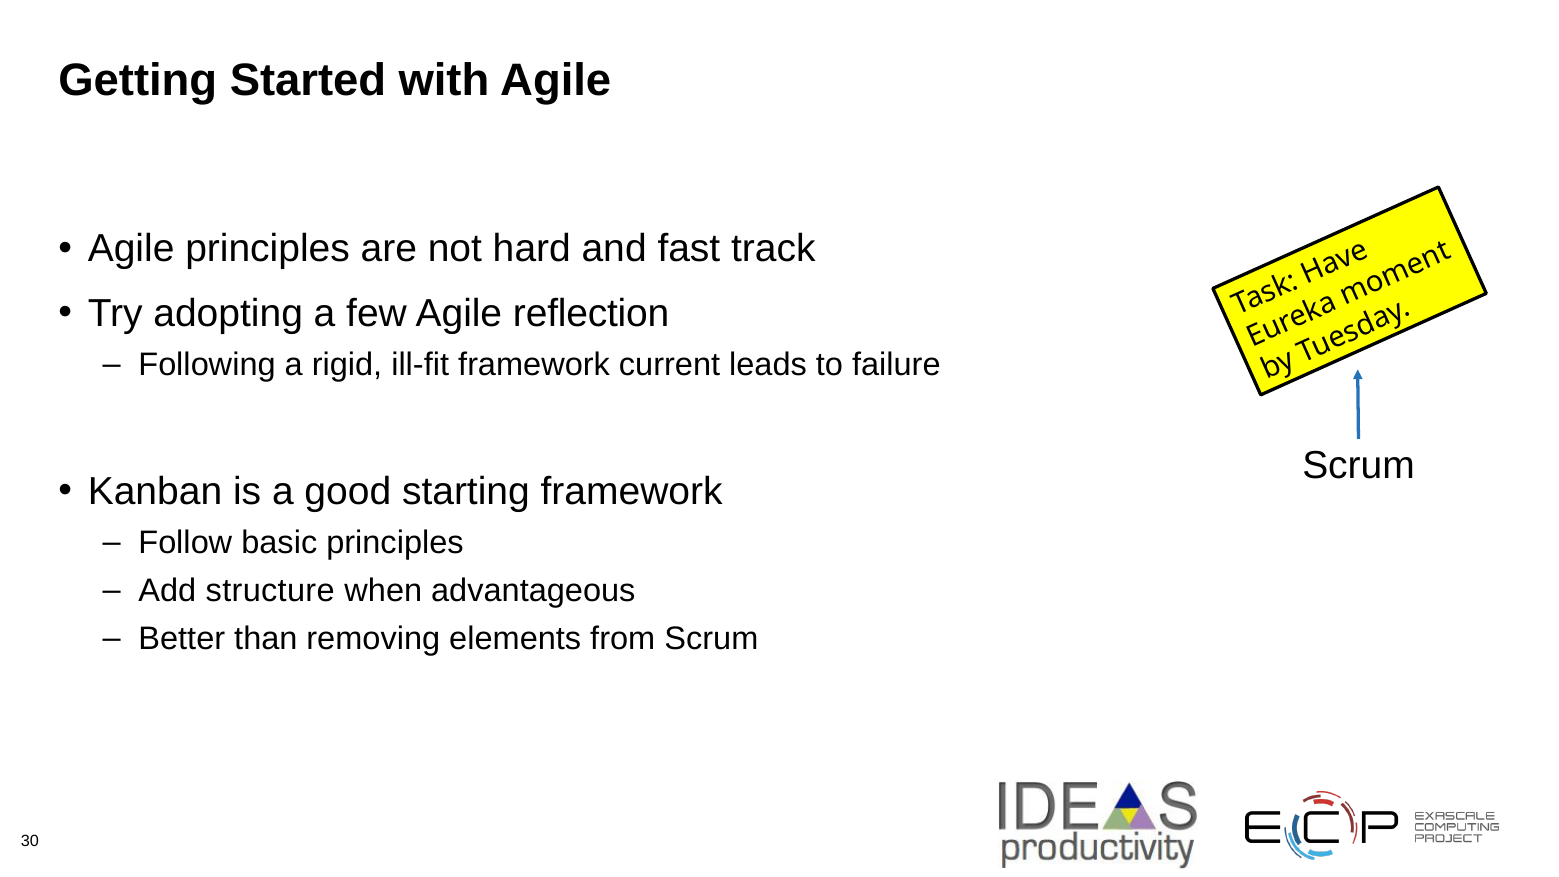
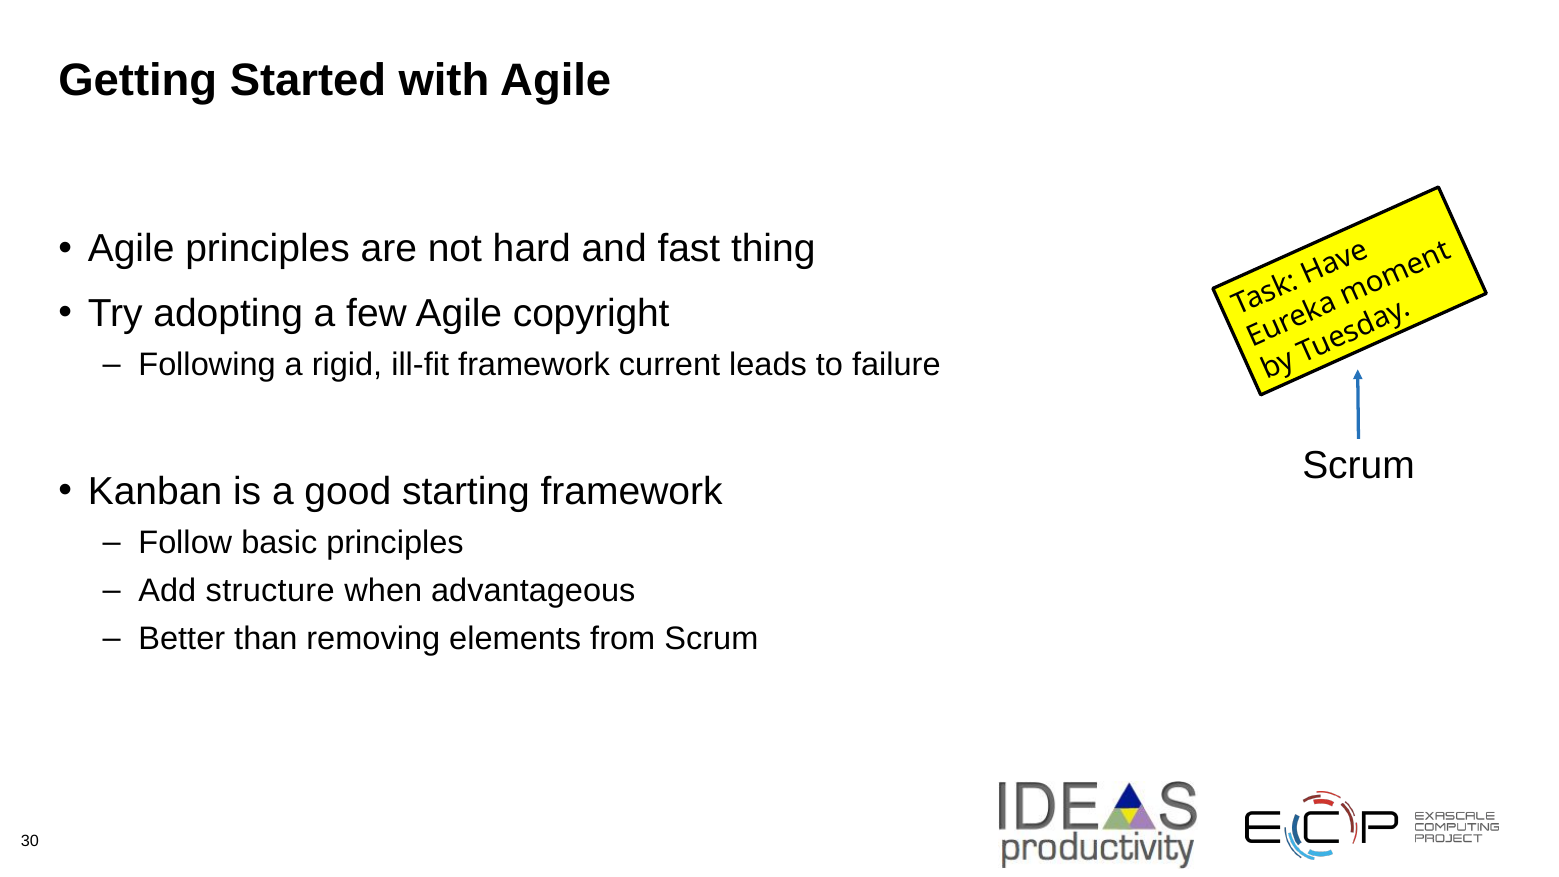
track: track -> thing
reflection: reflection -> copyright
